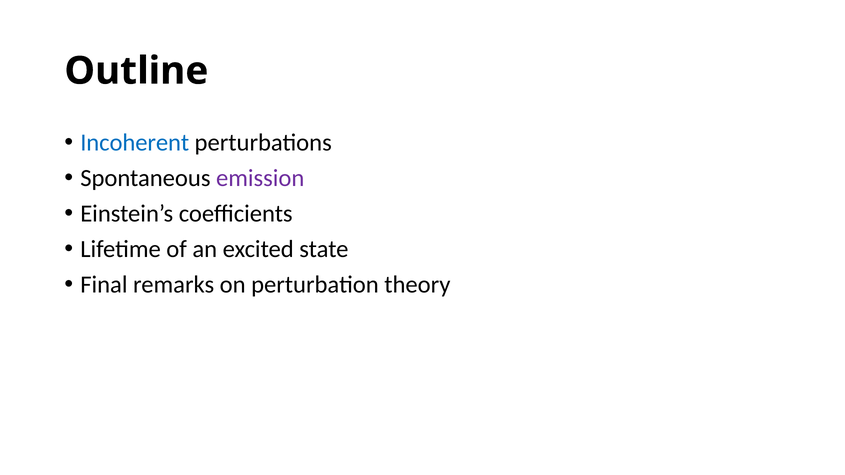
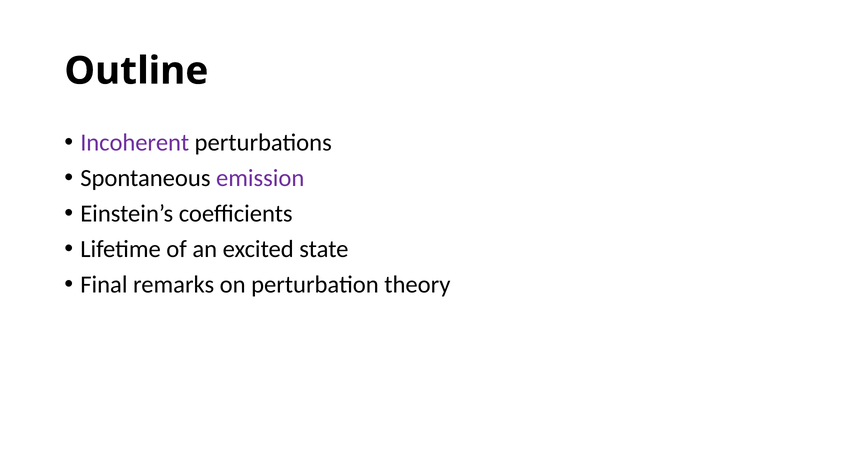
Incoherent colour: blue -> purple
